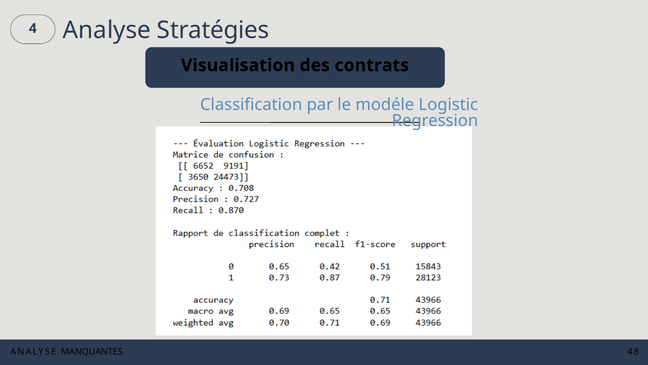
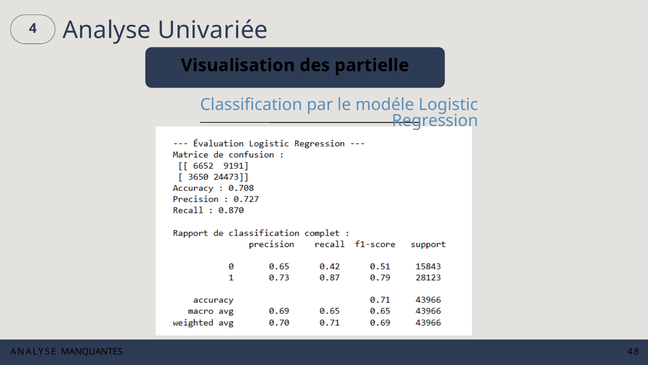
Stratégies: Stratégies -> Univariée
contrats: contrats -> partielle
